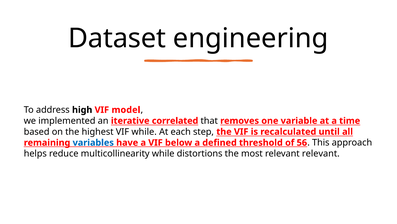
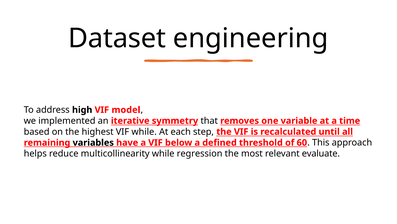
correlated: correlated -> symmetry
variables colour: blue -> black
56: 56 -> 60
distortions: distortions -> regression
relevant relevant: relevant -> evaluate
